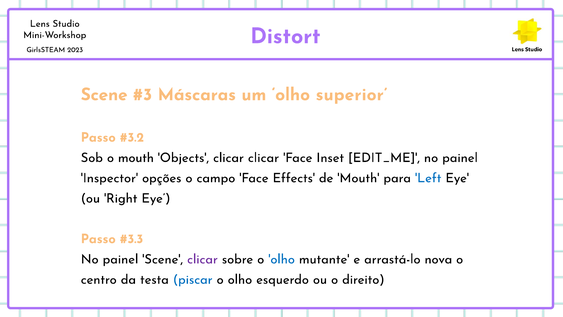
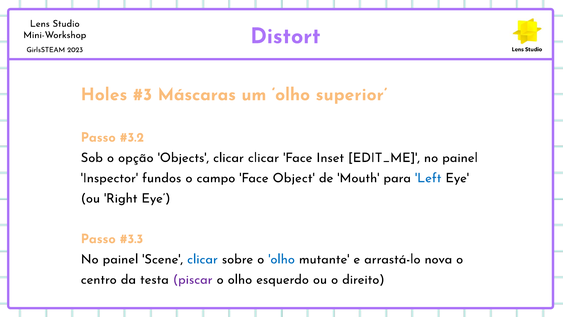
Scene at (104, 94): Scene -> Holes
o mouth: mouth -> opção
opções: opções -> fundos
Effects: Effects -> Object
clicar at (202, 259) colour: purple -> blue
piscar colour: blue -> purple
